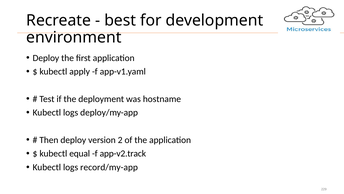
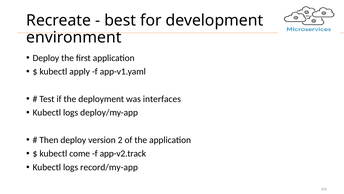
hostname: hostname -> interfaces
equal: equal -> come
